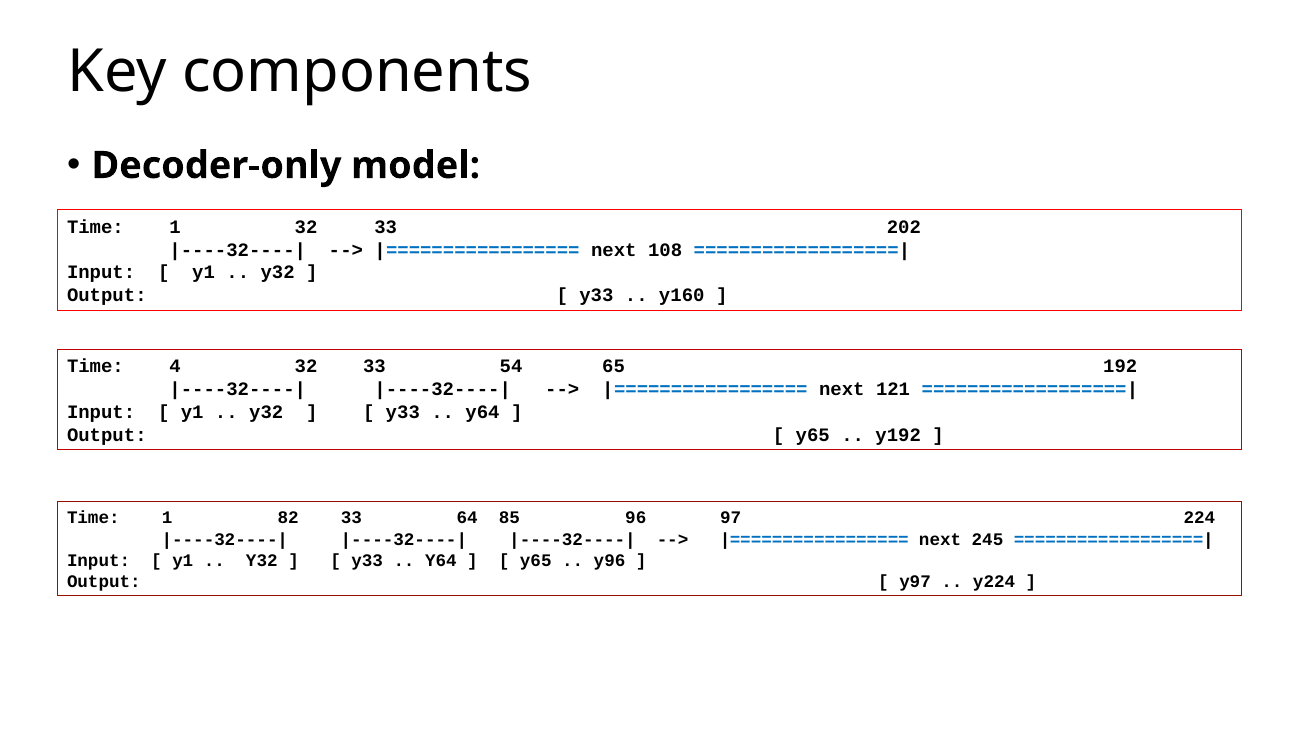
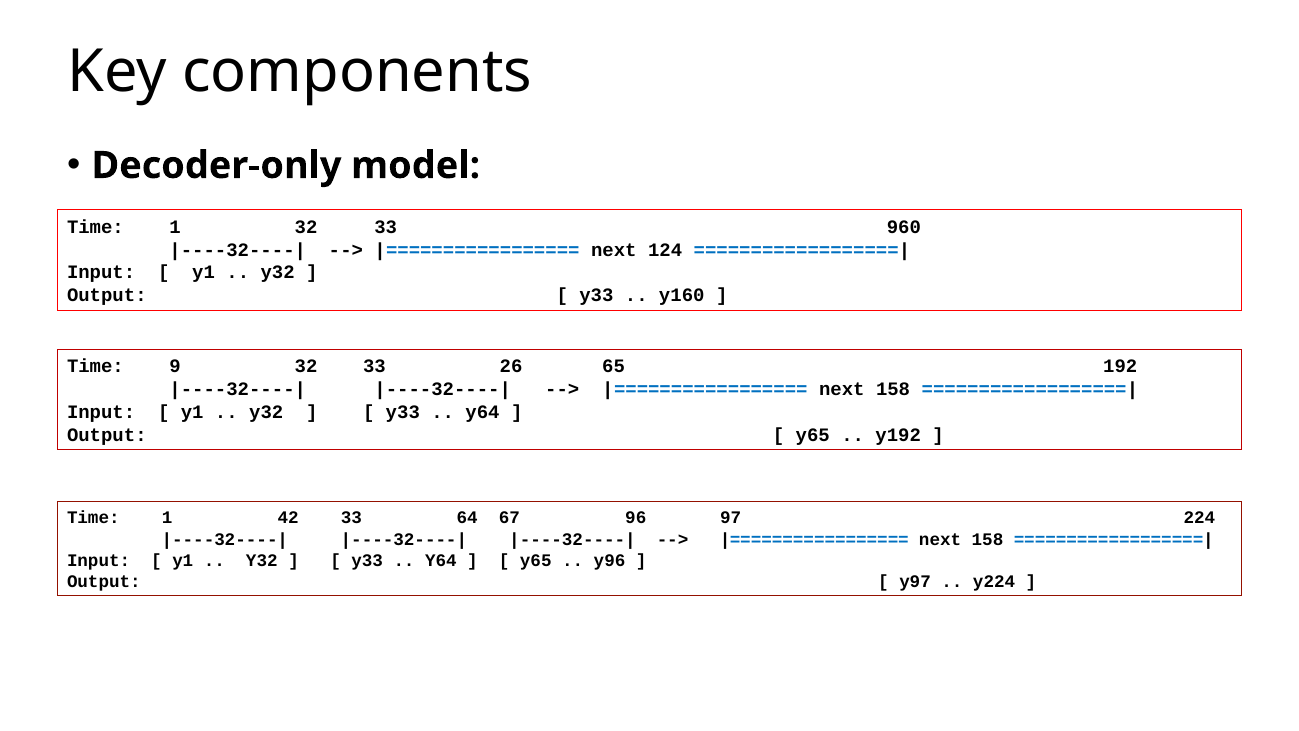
202: 202 -> 960
108: 108 -> 124
4: 4 -> 9
54: 54 -> 26
121 at (893, 389): 121 -> 158
82: 82 -> 42
85: 85 -> 67
245 at (987, 539): 245 -> 158
